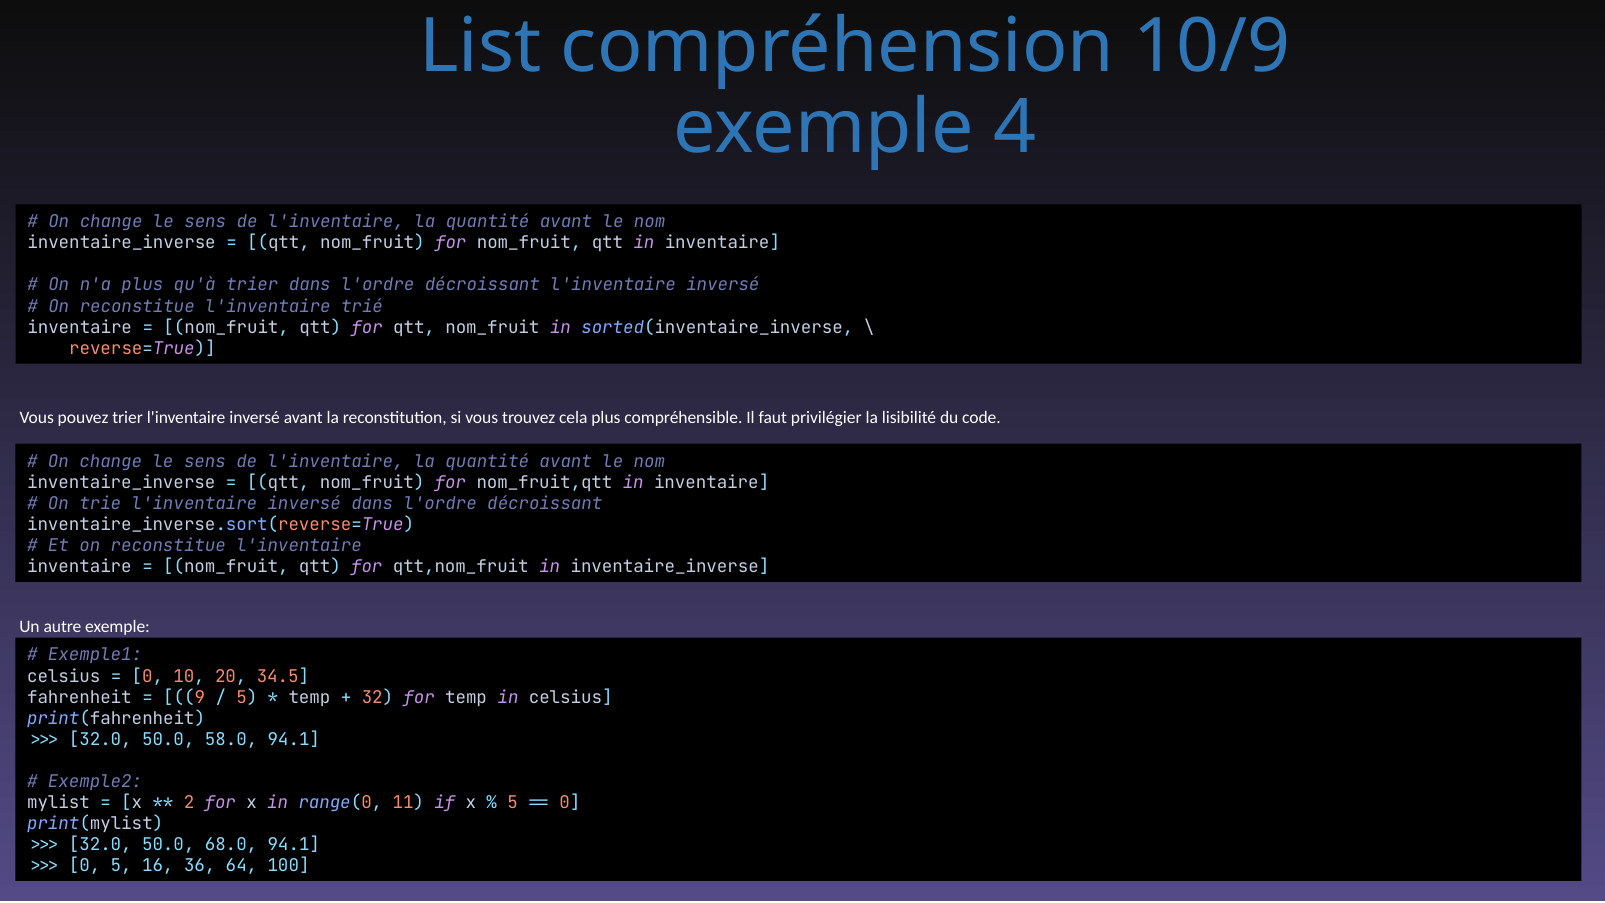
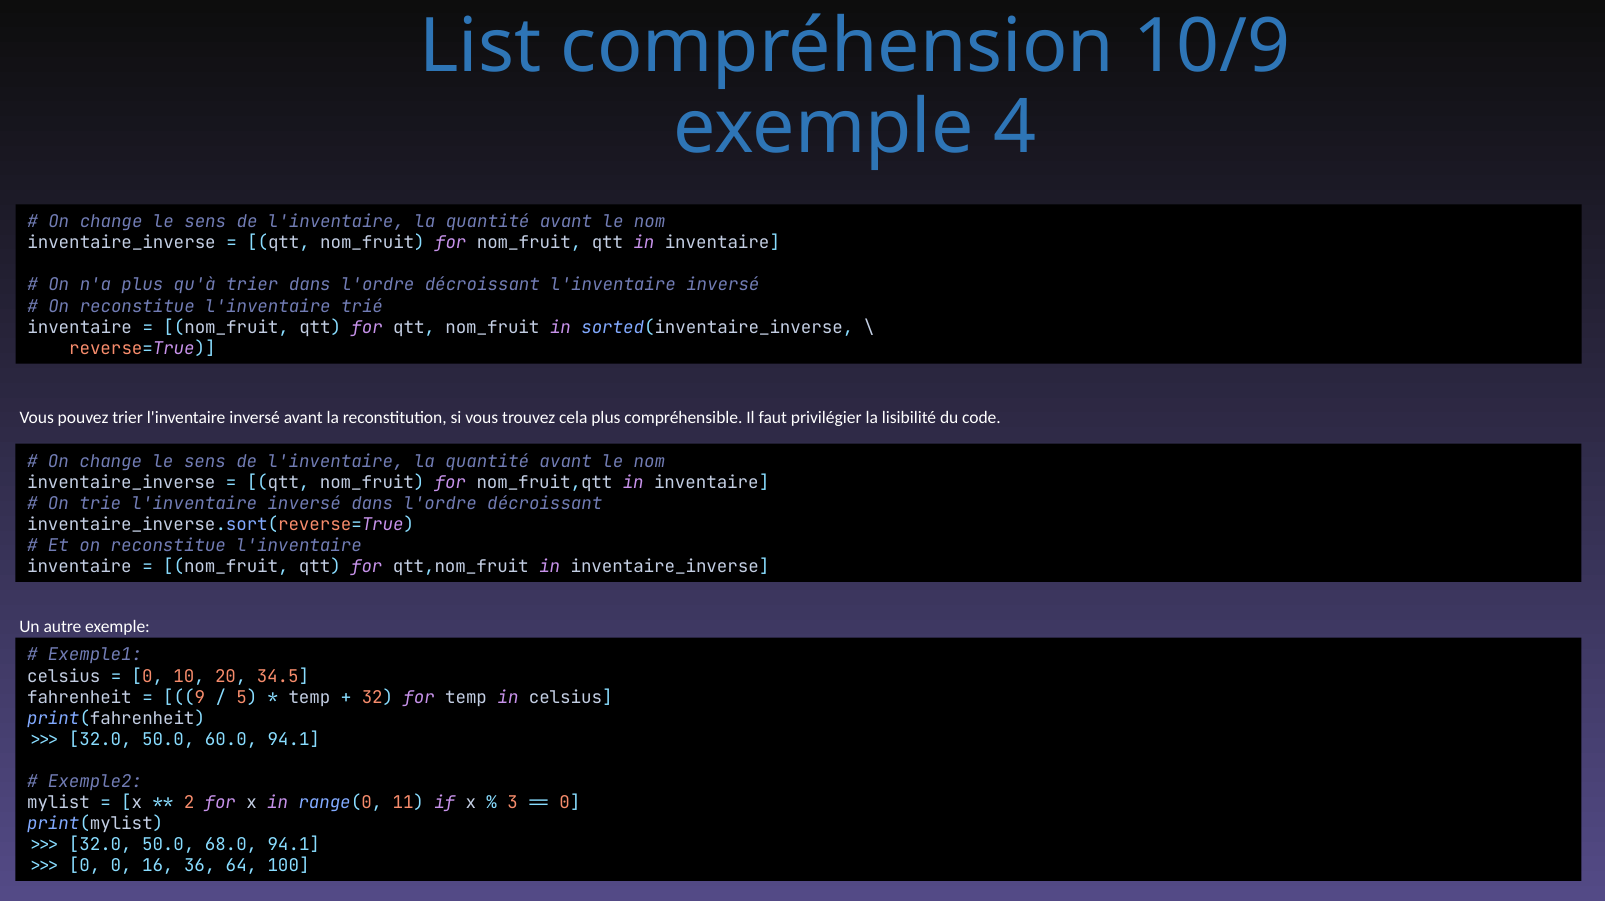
58.0: 58.0 -> 60.0
5 at (513, 802): 5 -> 3
0 5: 5 -> 0
